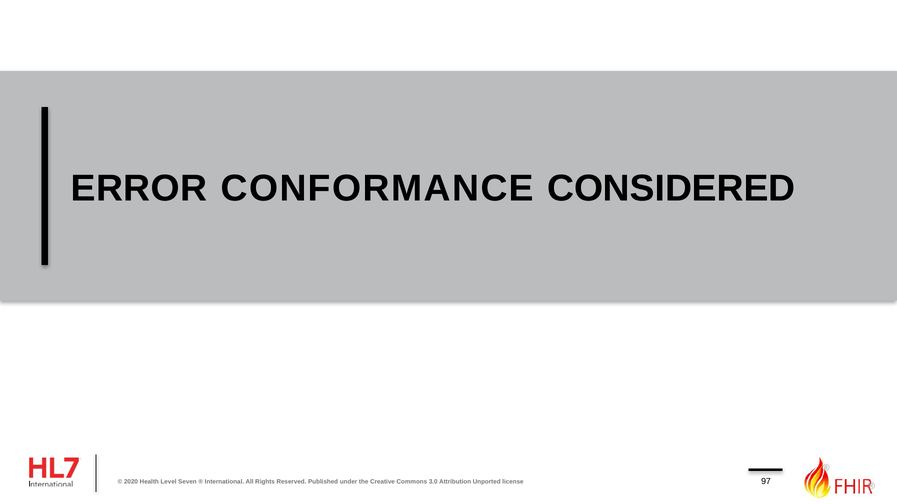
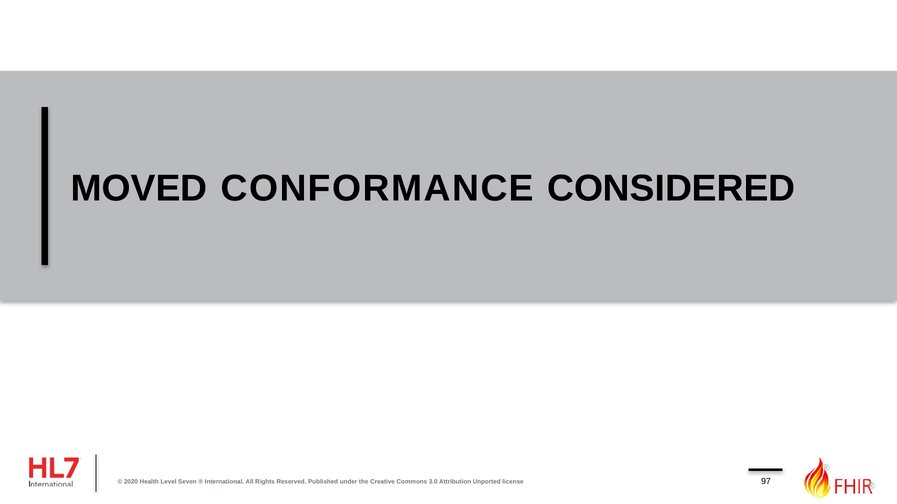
ERROR: ERROR -> MOVED
